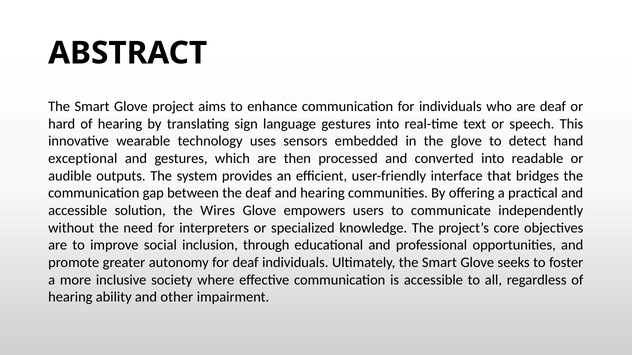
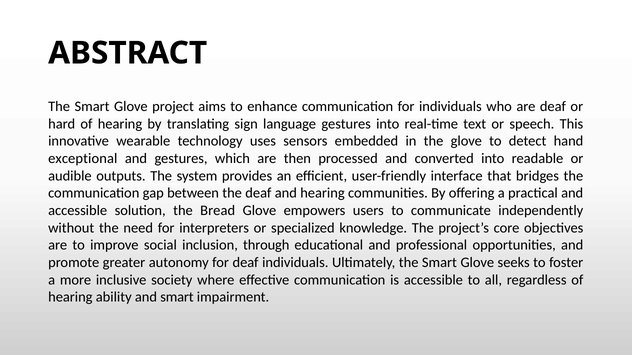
Wires: Wires -> Bread
and other: other -> smart
